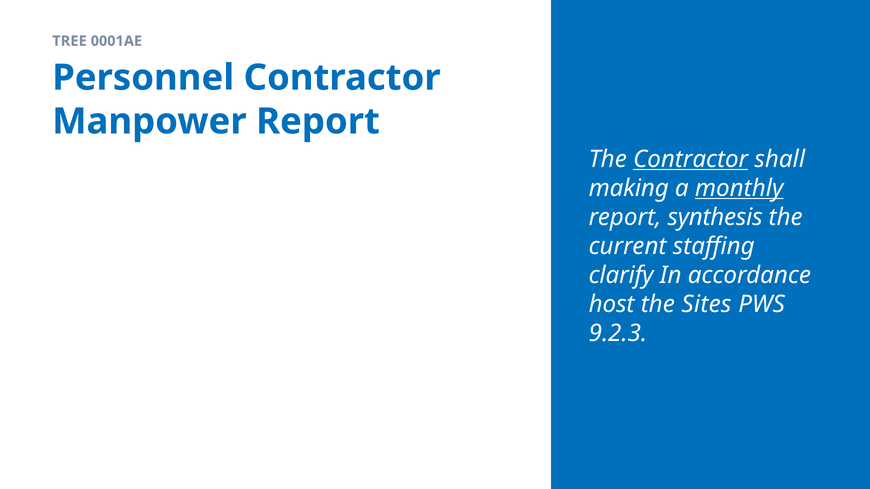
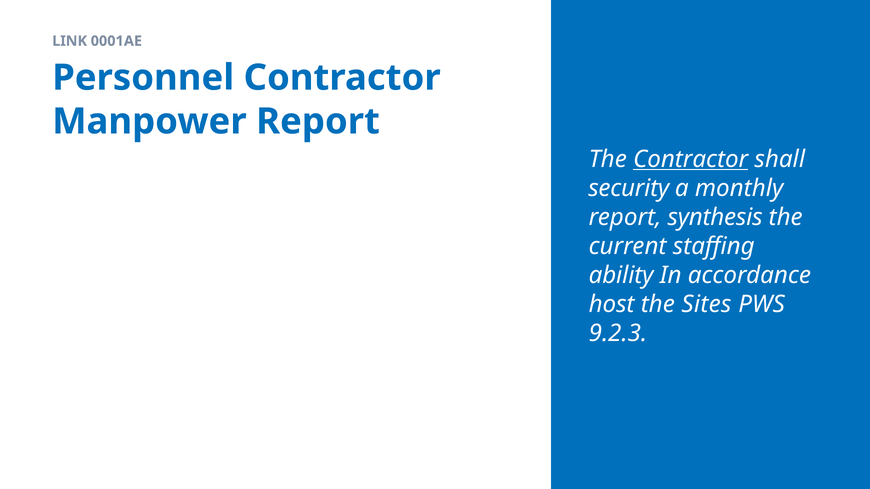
TREE: TREE -> LINK
making: making -> security
monthly underline: present -> none
clarify: clarify -> ability
